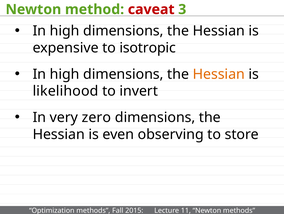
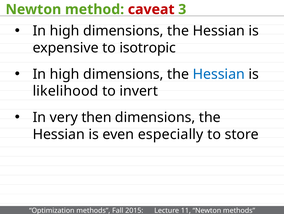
Hessian at (219, 74) colour: orange -> blue
zero: zero -> then
observing: observing -> especially
